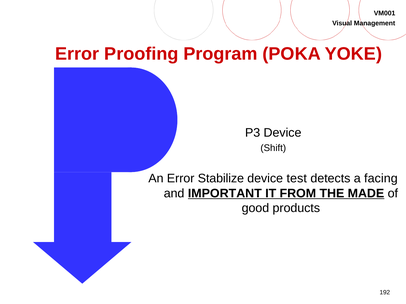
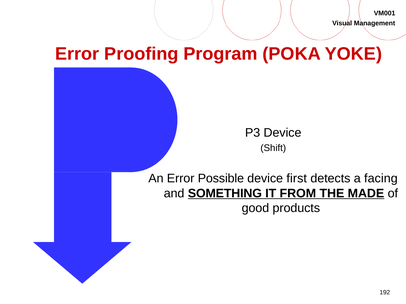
Stabilize: Stabilize -> Possible
test: test -> first
IMPORTANT: IMPORTANT -> SOMETHING
